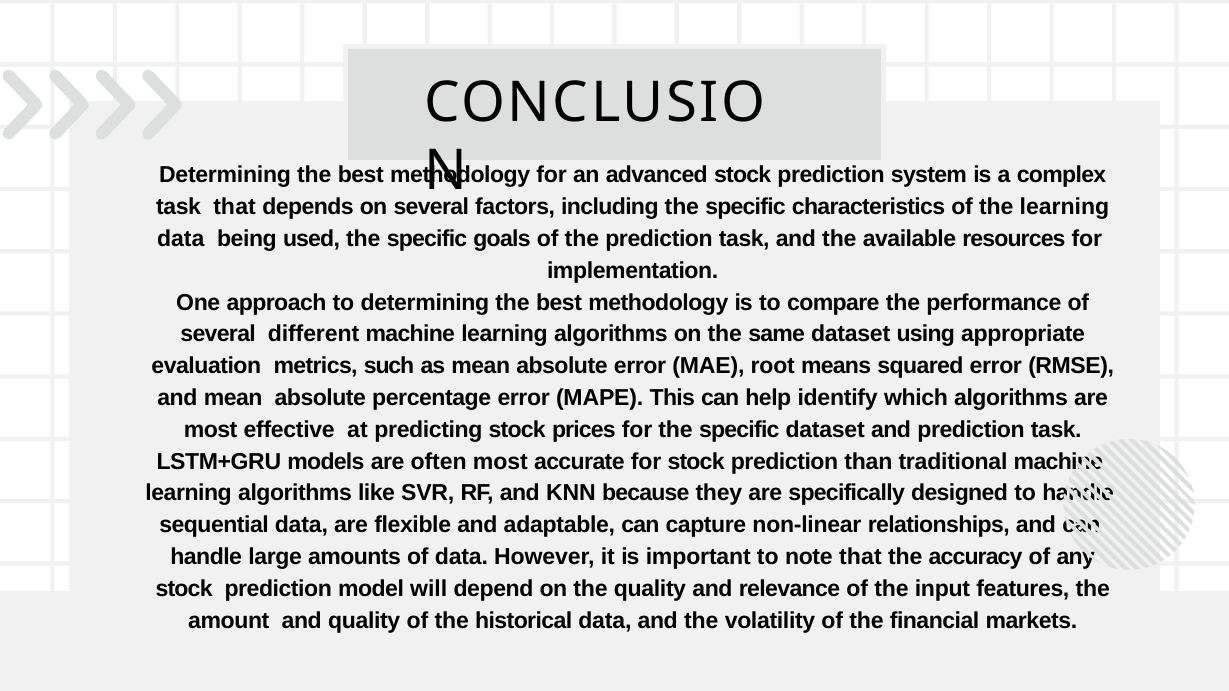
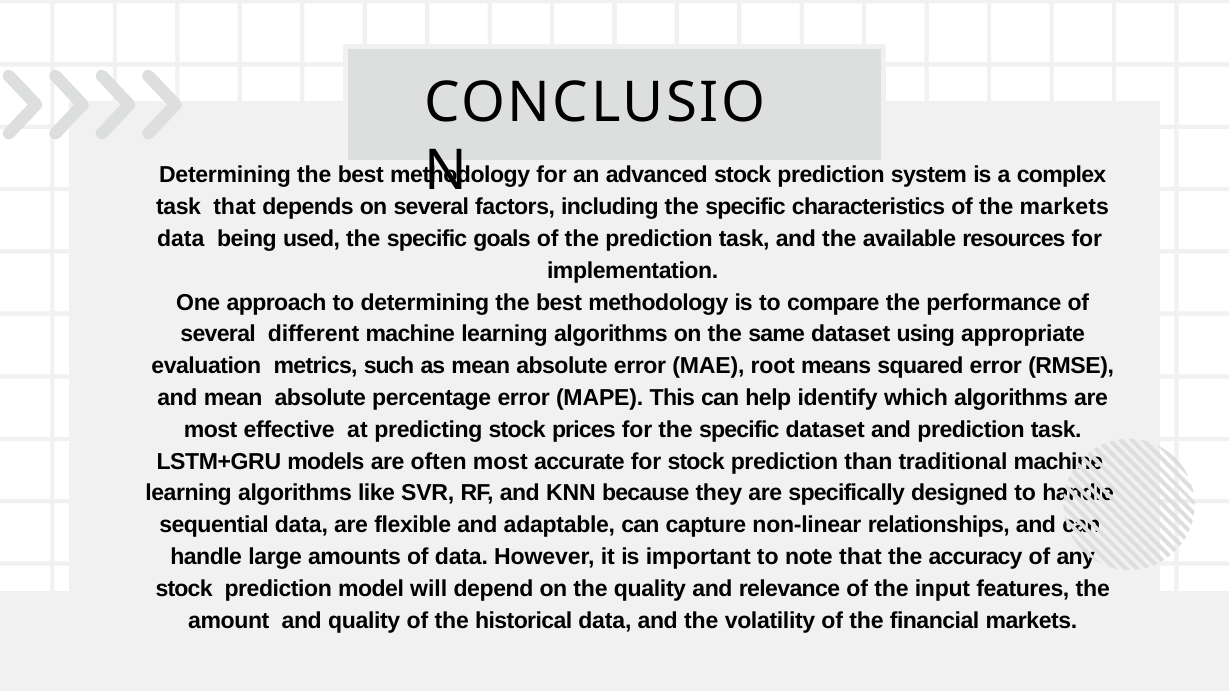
the learning: learning -> markets
